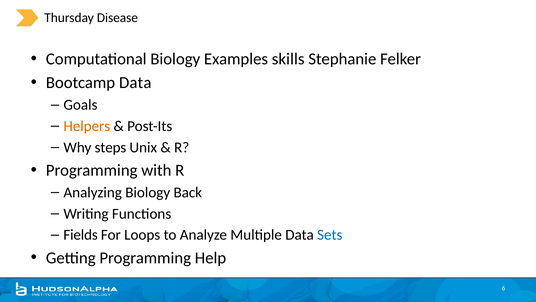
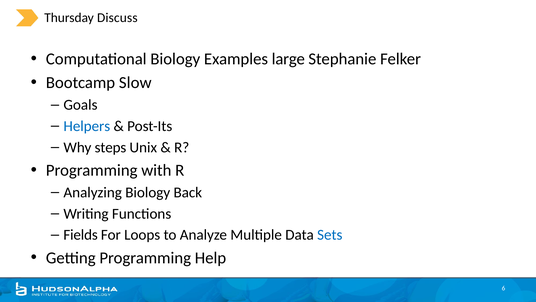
Disease: Disease -> Discuss
skills: skills -> large
Bootcamp Data: Data -> Slow
Helpers colour: orange -> blue
